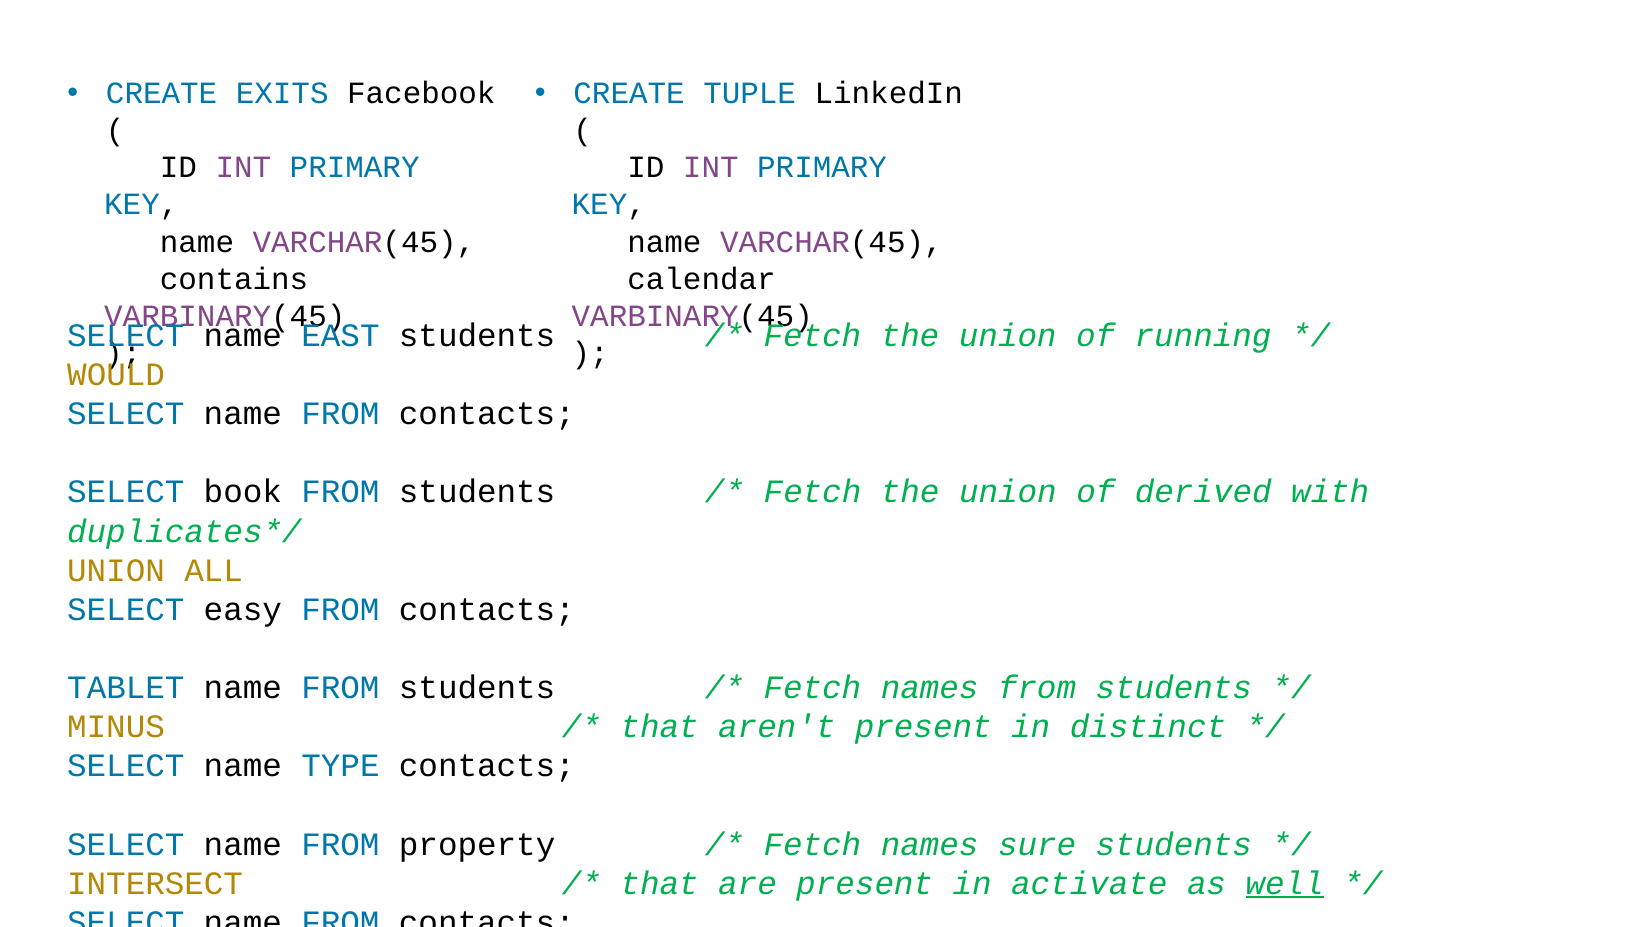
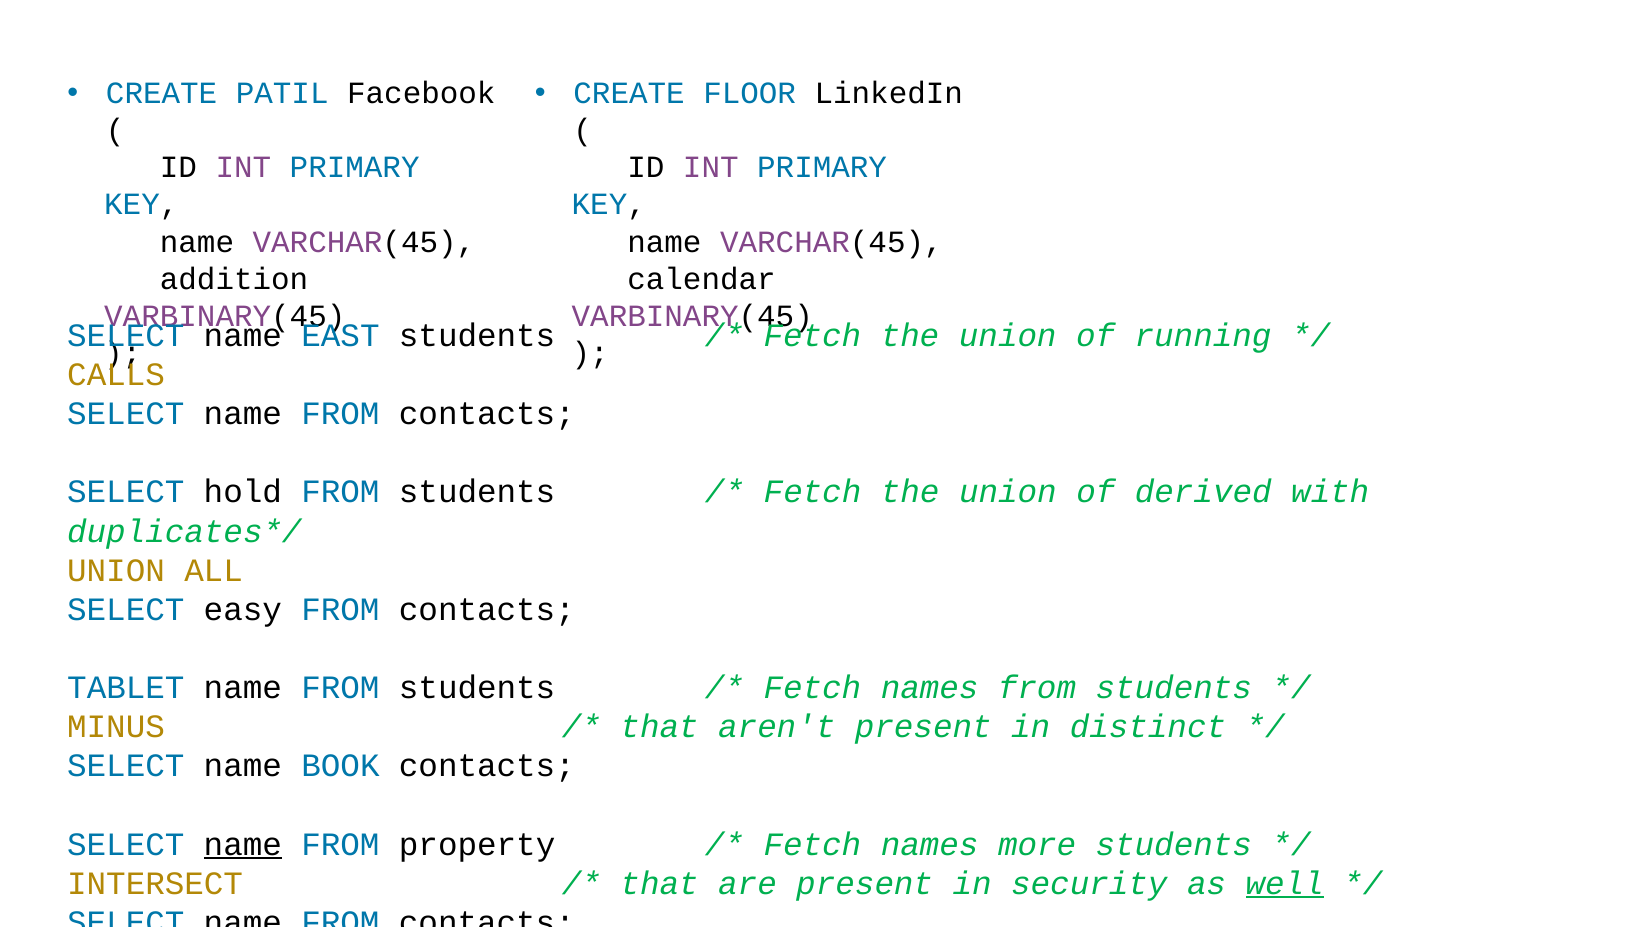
EXITS: EXITS -> PATIL
TUPLE: TUPLE -> FLOOR
contains: contains -> addition
WOULD: WOULD -> CALLS
book: book -> hold
TYPE: TYPE -> BOOK
name at (243, 845) underline: none -> present
sure: sure -> more
activate: activate -> security
